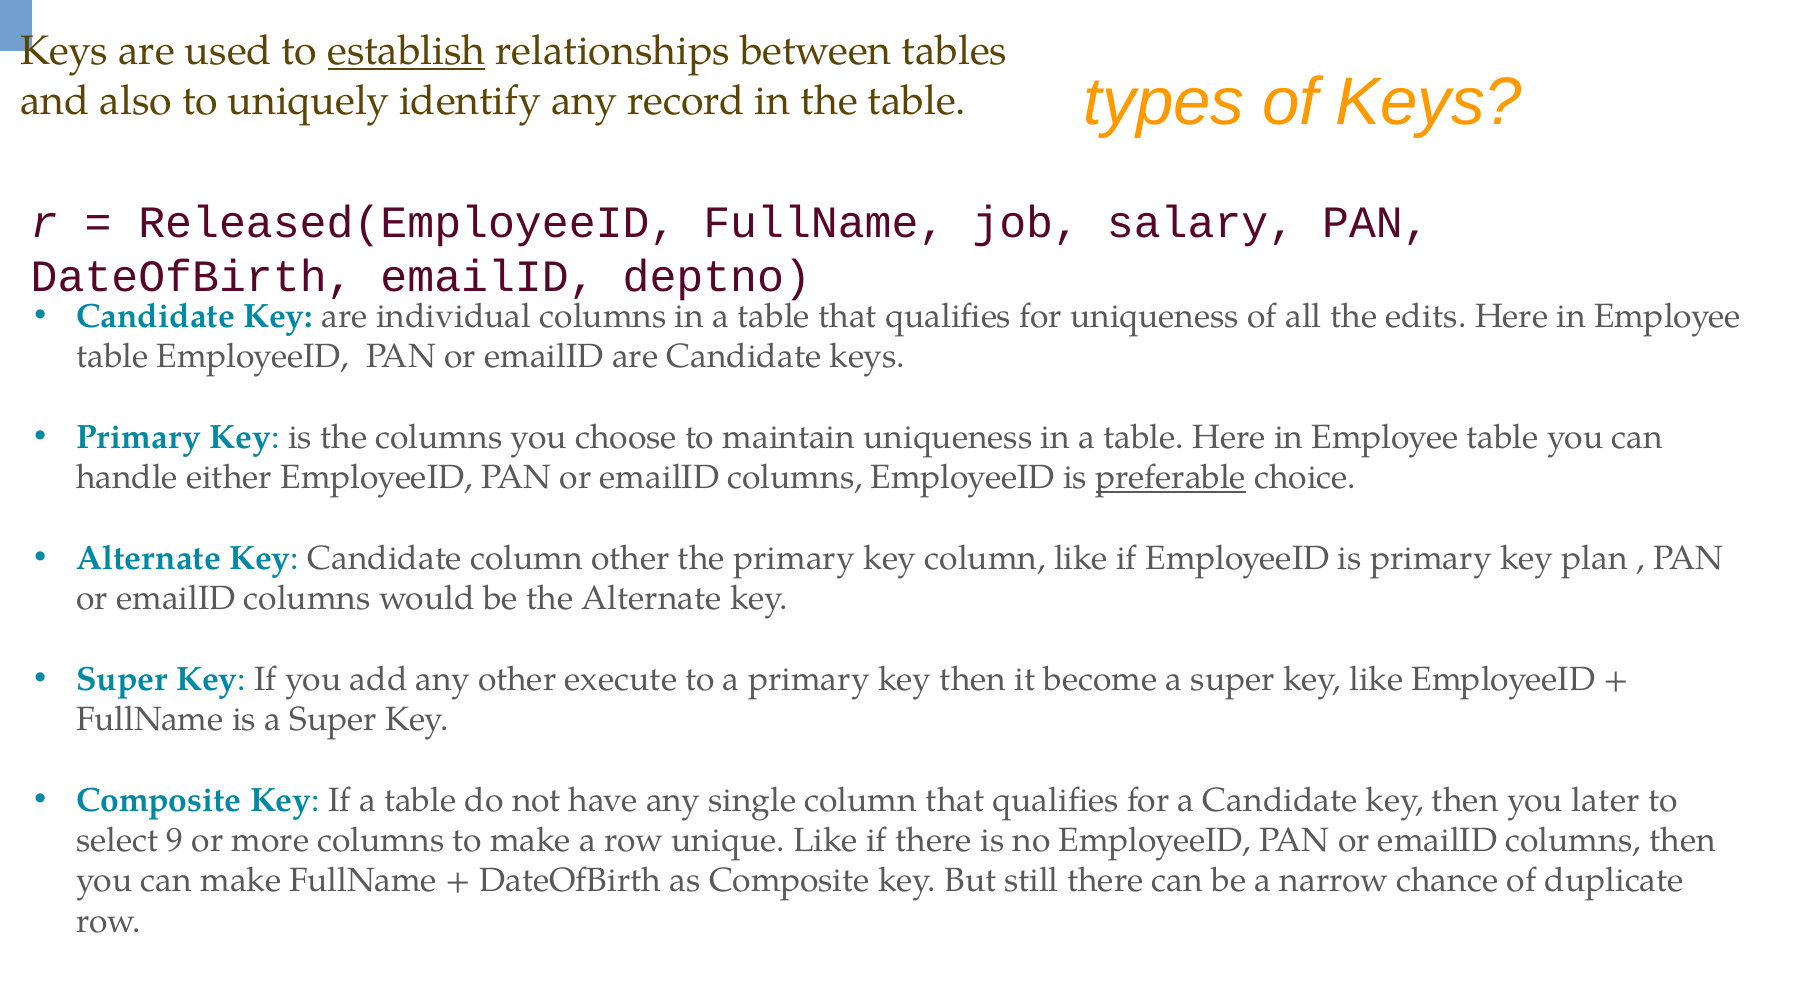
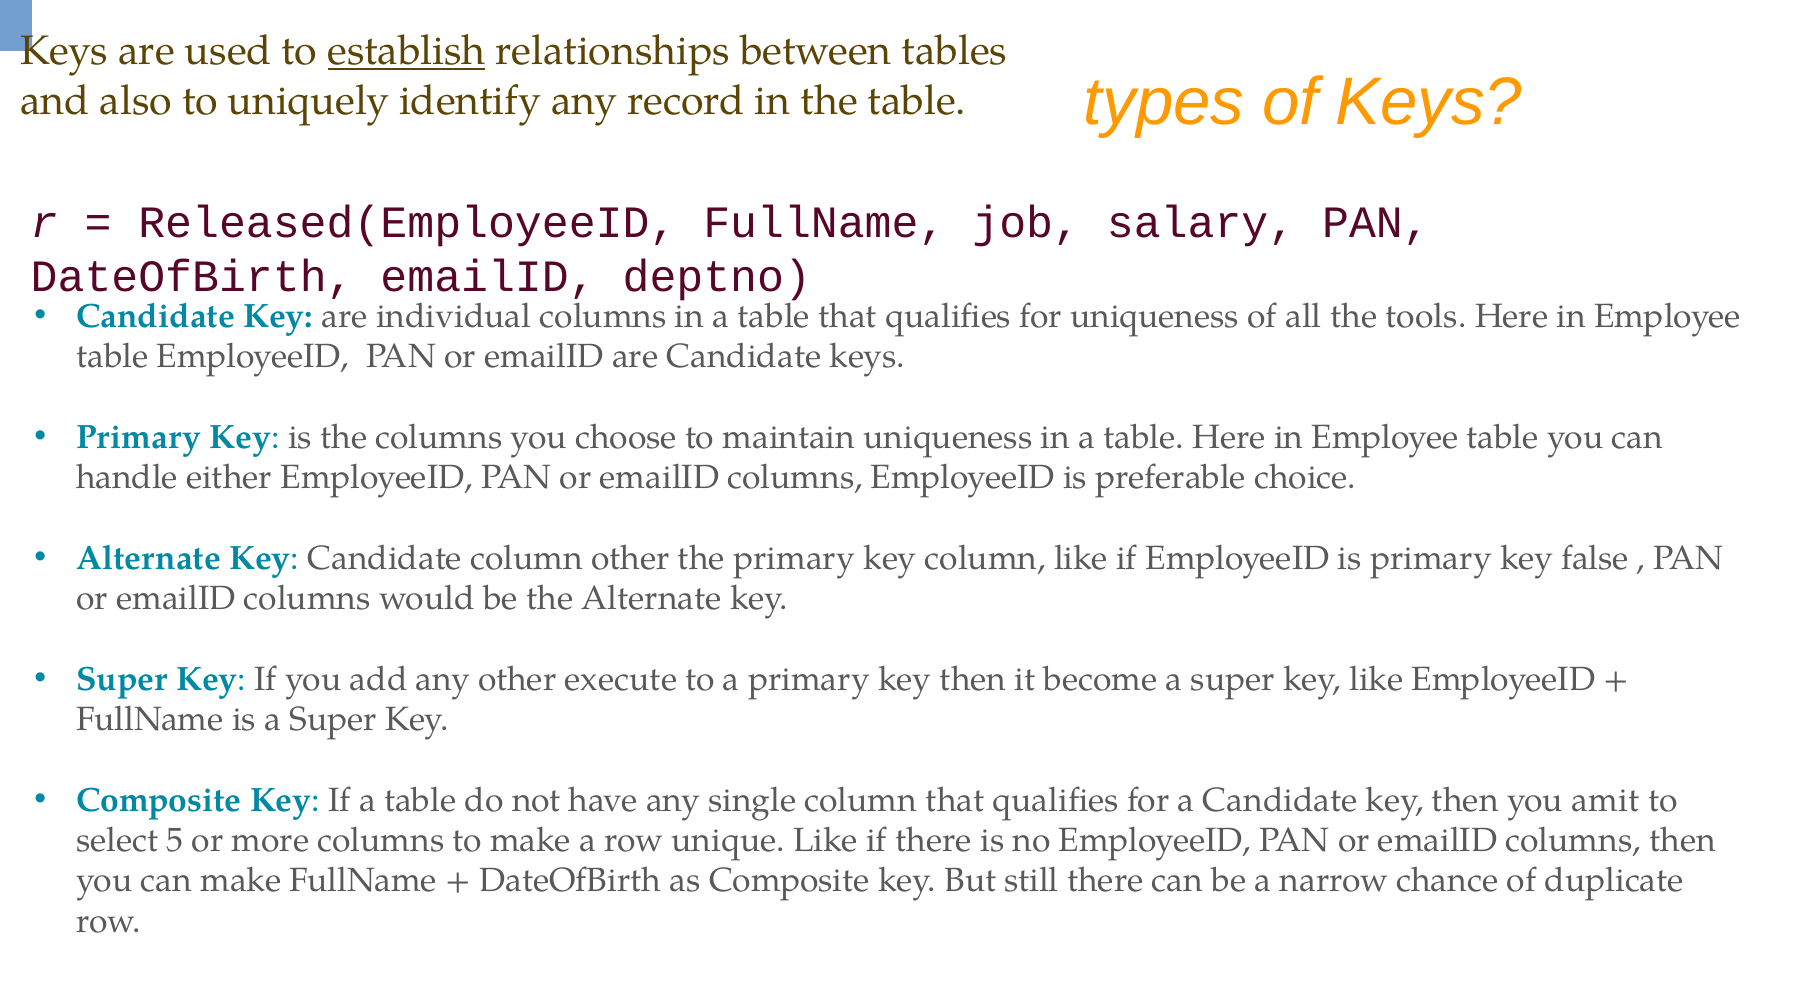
edits: edits -> tools
preferable underline: present -> none
plan: plan -> false
later: later -> amit
9: 9 -> 5
